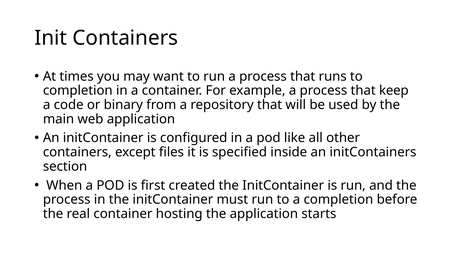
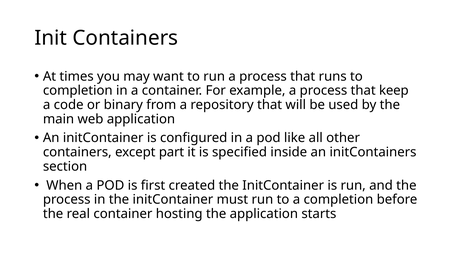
files: files -> part
